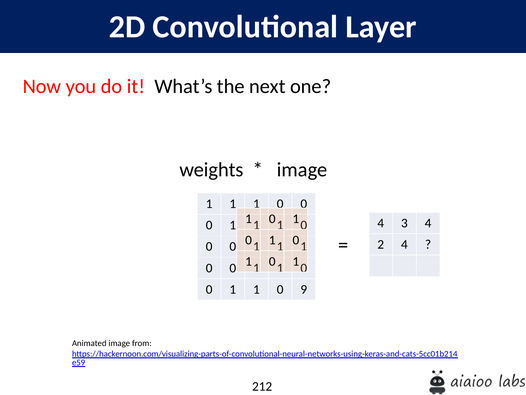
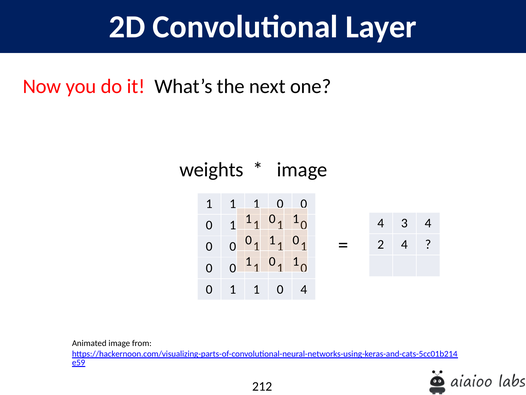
0 9: 9 -> 4
